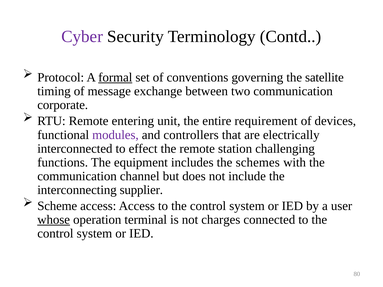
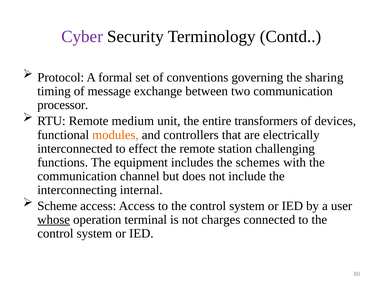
formal underline: present -> none
satellite: satellite -> sharing
corporate: corporate -> processor
entering: entering -> medium
requirement: requirement -> transformers
modules colour: purple -> orange
supplier: supplier -> internal
